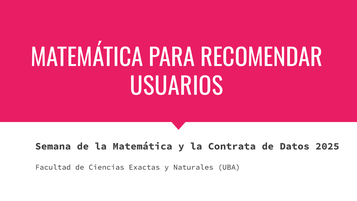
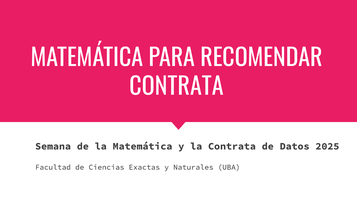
USUARIOS at (177, 87): USUARIOS -> CONTRATA
